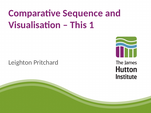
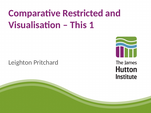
Sequence: Sequence -> Restricted
